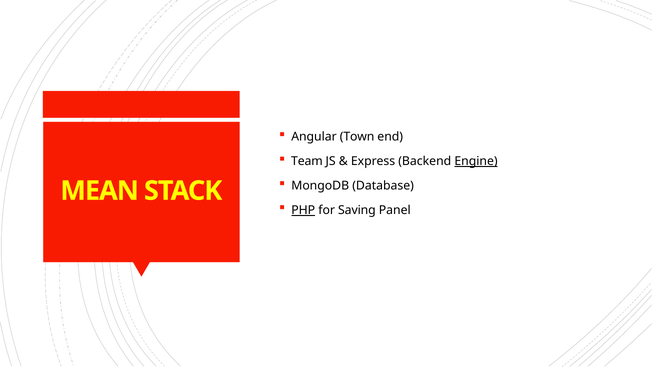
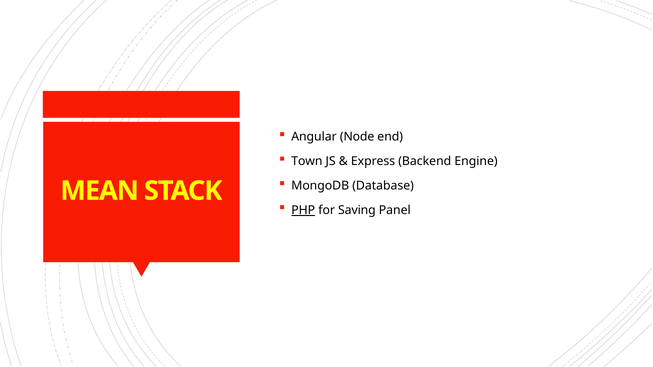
Town: Town -> Node
Team: Team -> Town
Engine underline: present -> none
